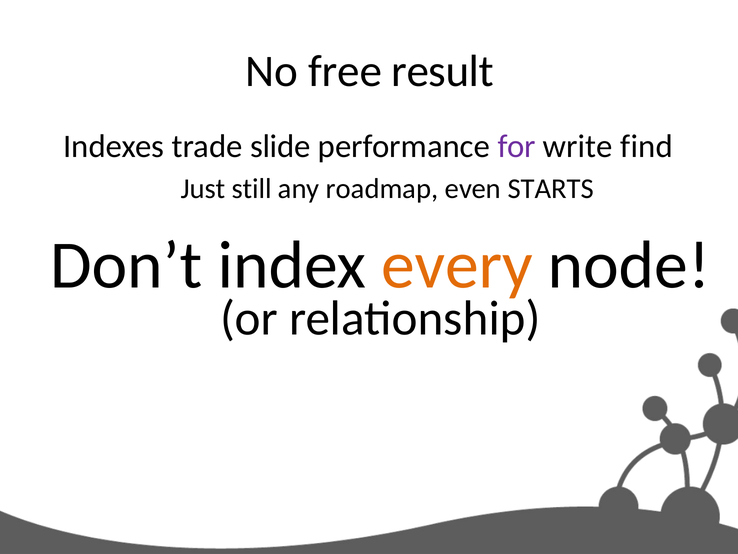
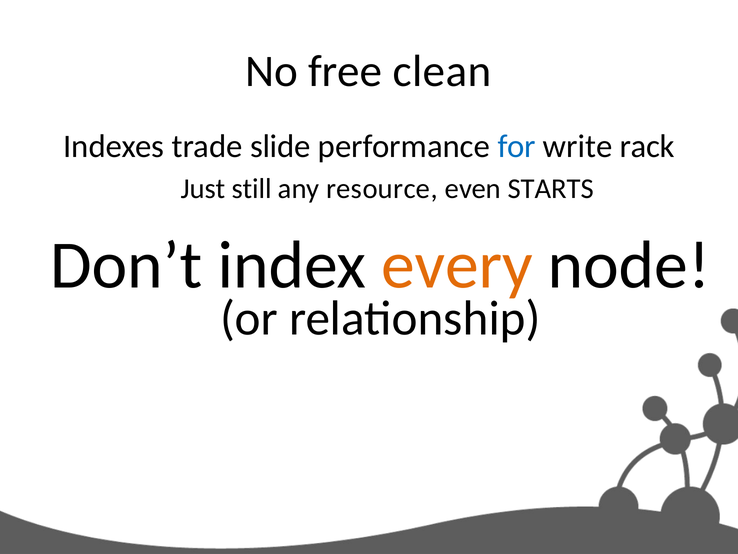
result: result -> clean
for colour: purple -> blue
find: find -> rack
roadmap: roadmap -> resource
